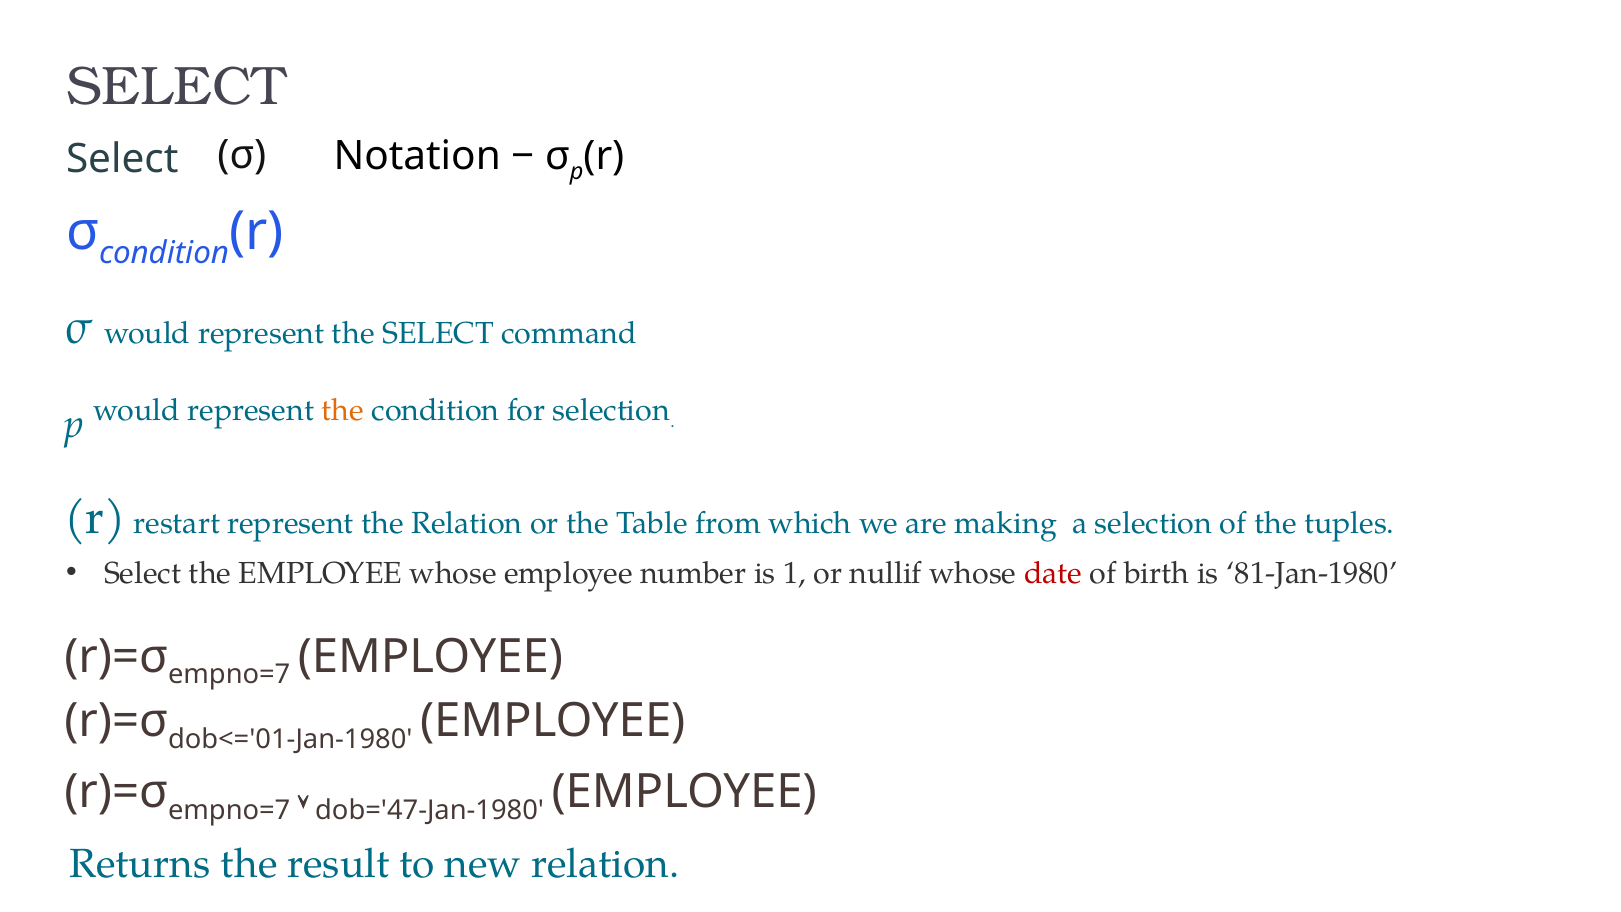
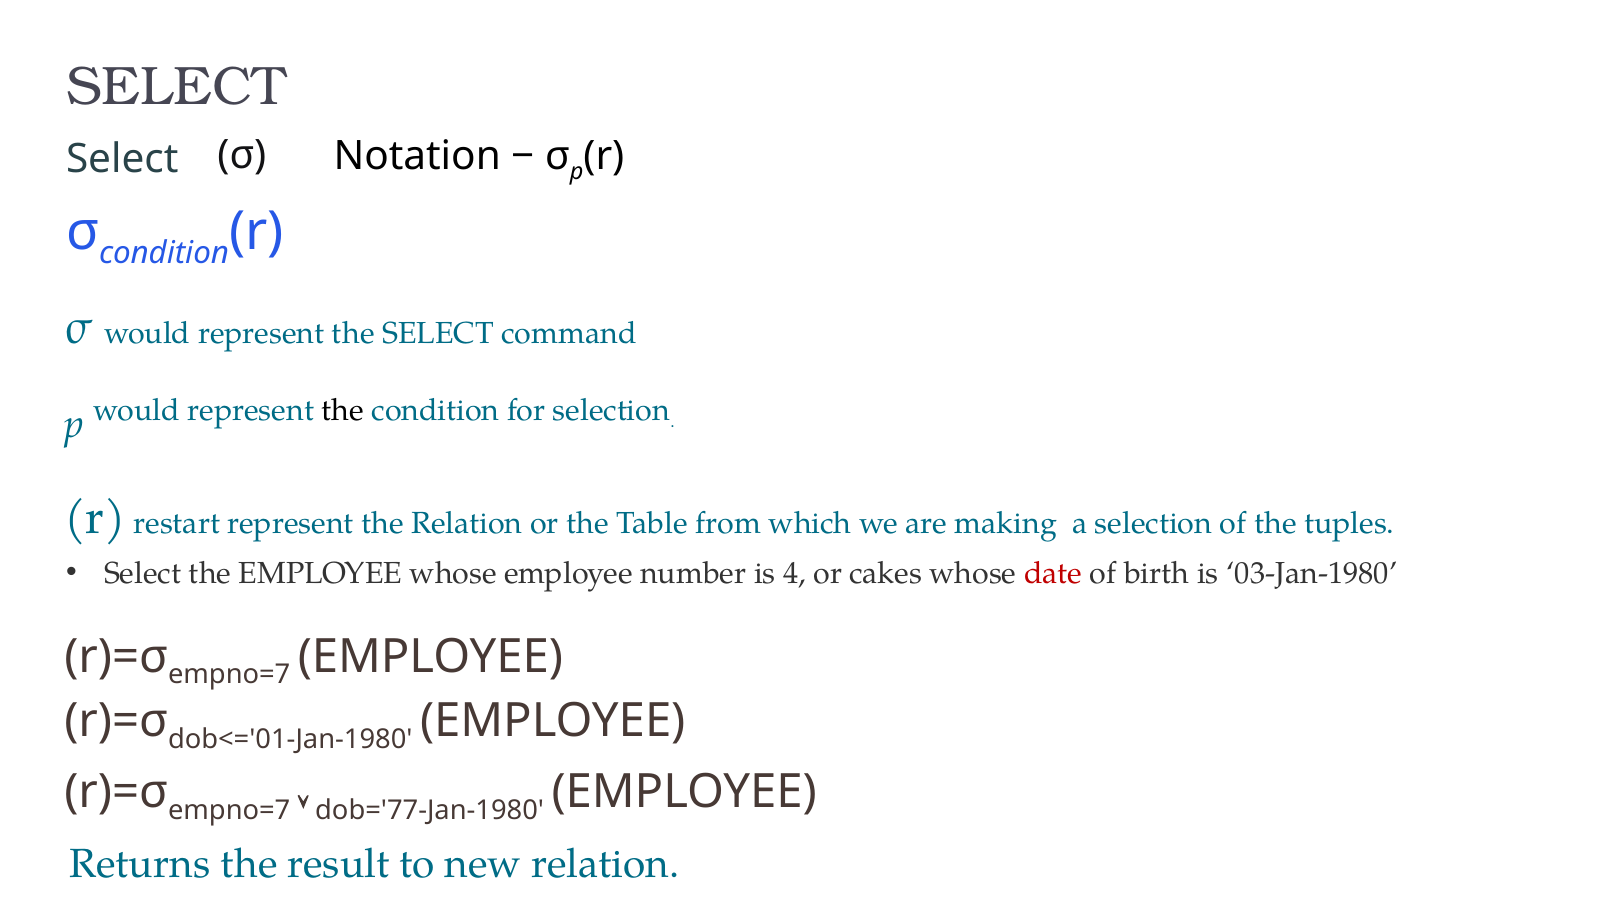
the at (343, 410) colour: orange -> black
1: 1 -> 4
nullif: nullif -> cakes
81-Jan-1980: 81-Jan-1980 -> 03-Jan-1980
dob='47-Jan-1980: dob='47-Jan-1980 -> dob='77-Jan-1980
